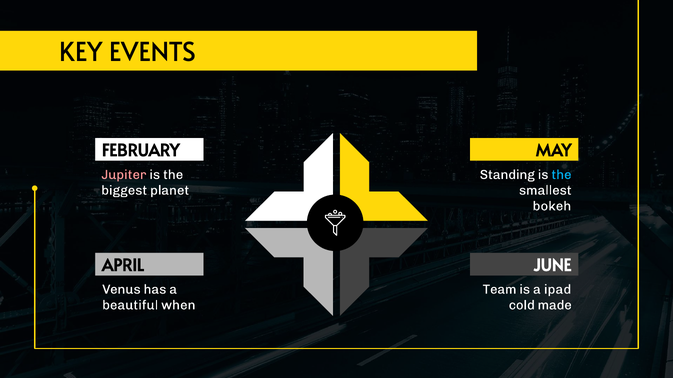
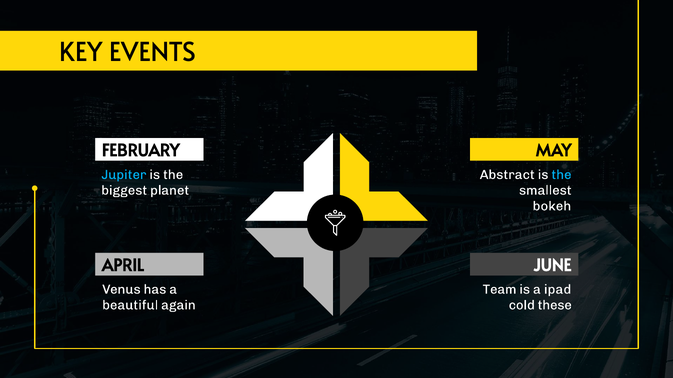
Jupiter colour: pink -> light blue
Standing: Standing -> Abstract
when: when -> again
made: made -> these
